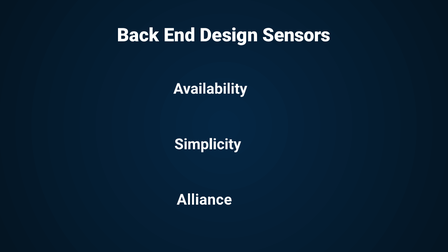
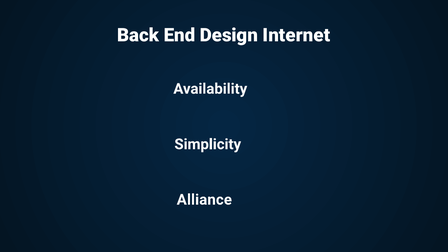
Sensors: Sensors -> Internet
